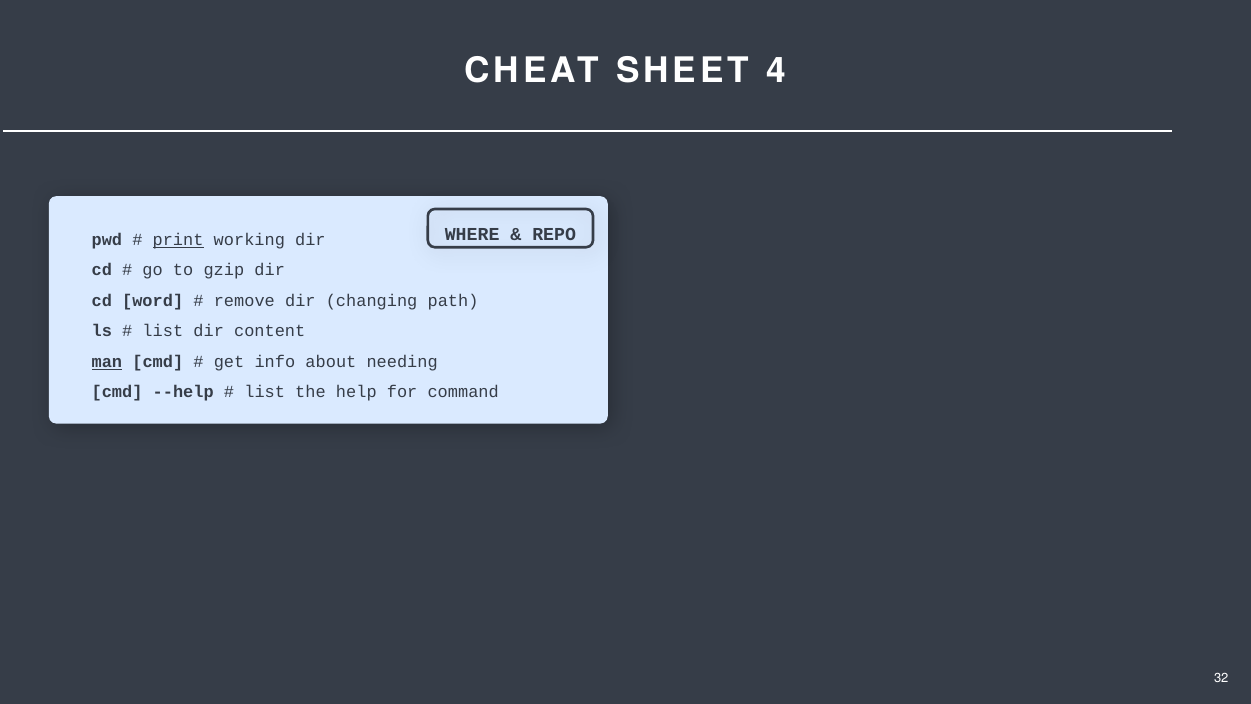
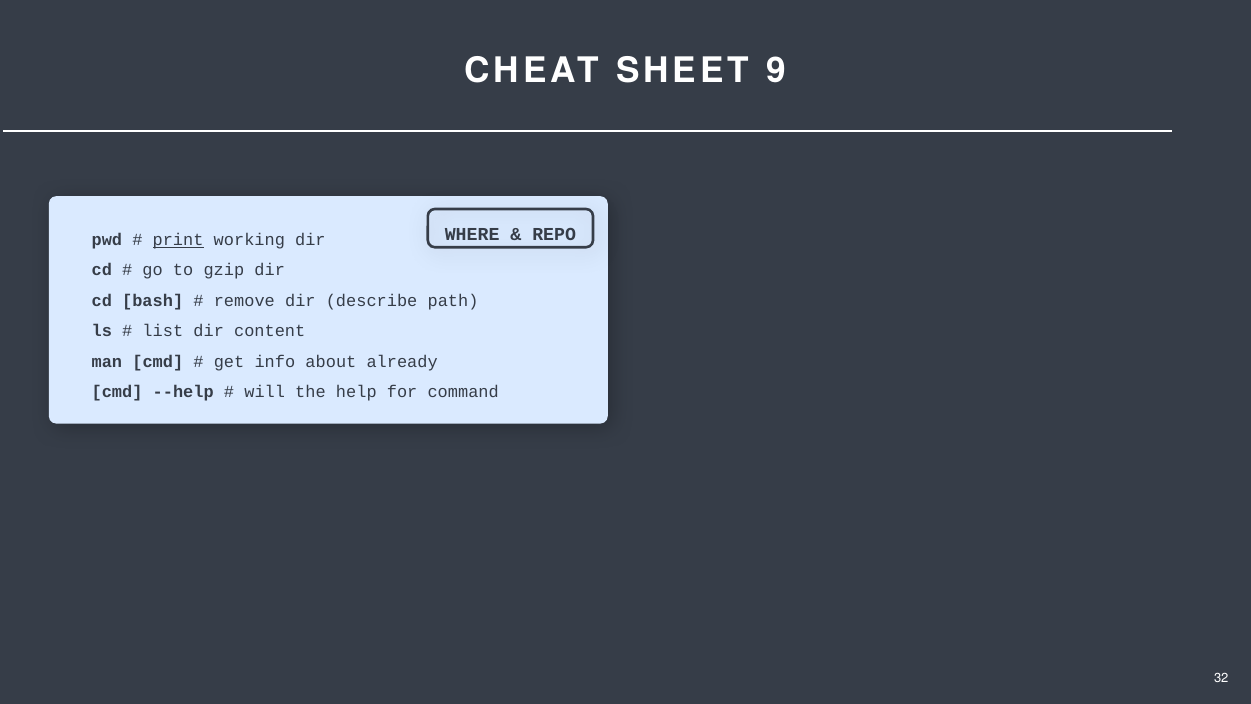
4: 4 -> 9
word: word -> bash
changing: changing -> describe
man underline: present -> none
needing: needing -> already
list at (265, 392): list -> will
